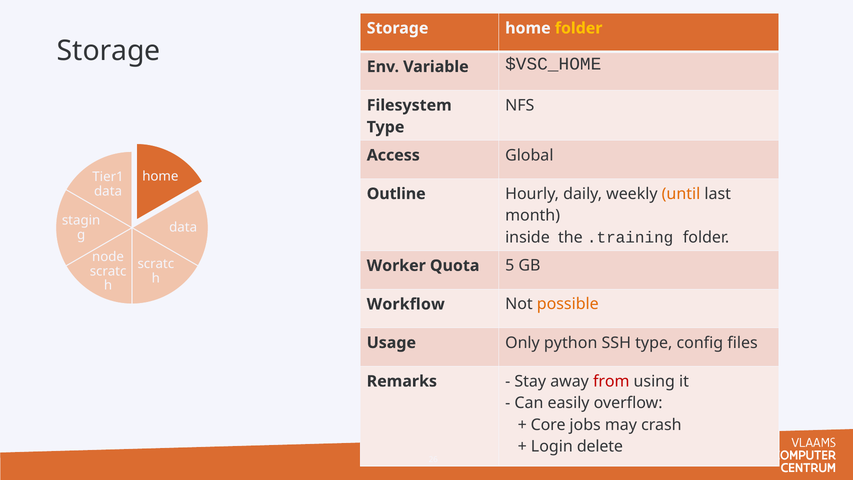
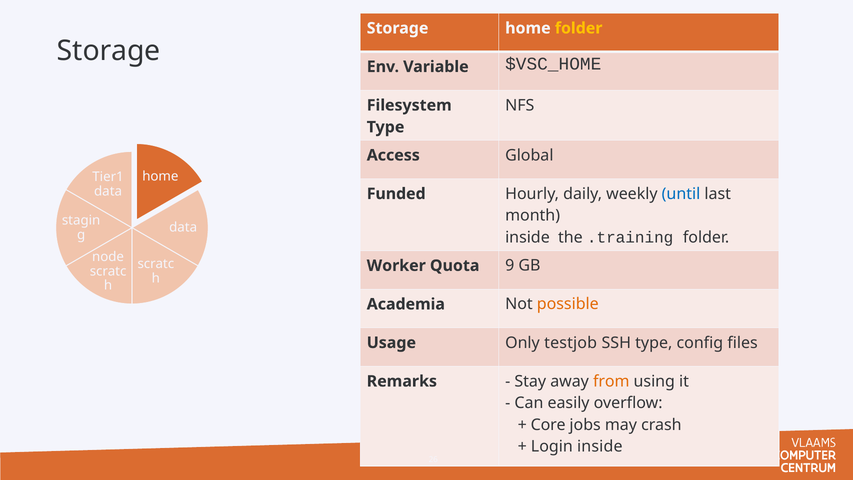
Outline: Outline -> Funded
until colour: orange -> blue
5: 5 -> 9
Workflow: Workflow -> Academia
python: python -> testjob
from colour: red -> orange
Login delete: delete -> inside
